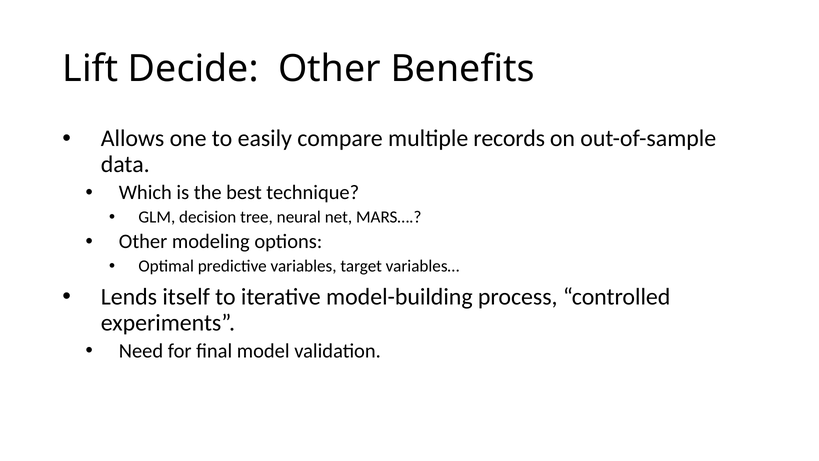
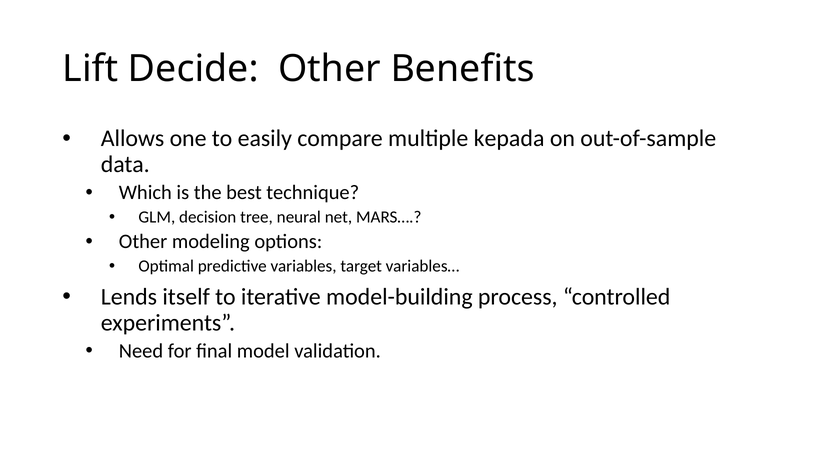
records: records -> kepada
